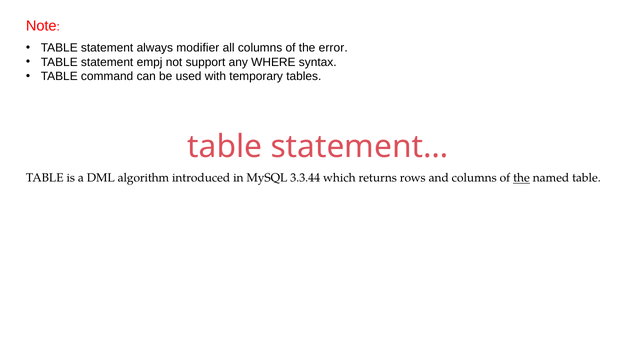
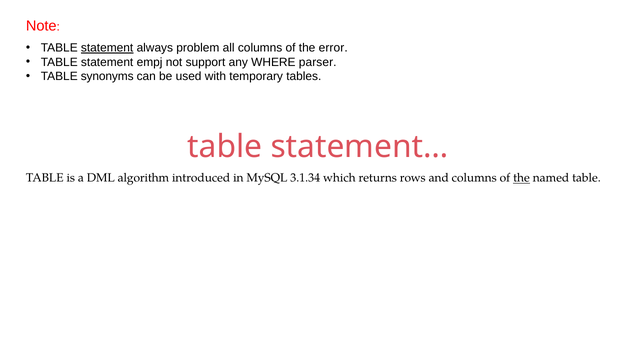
statement at (107, 48) underline: none -> present
modifier: modifier -> problem
syntax: syntax -> parser
command: command -> synonyms
3.3.44: 3.3.44 -> 3.1.34
